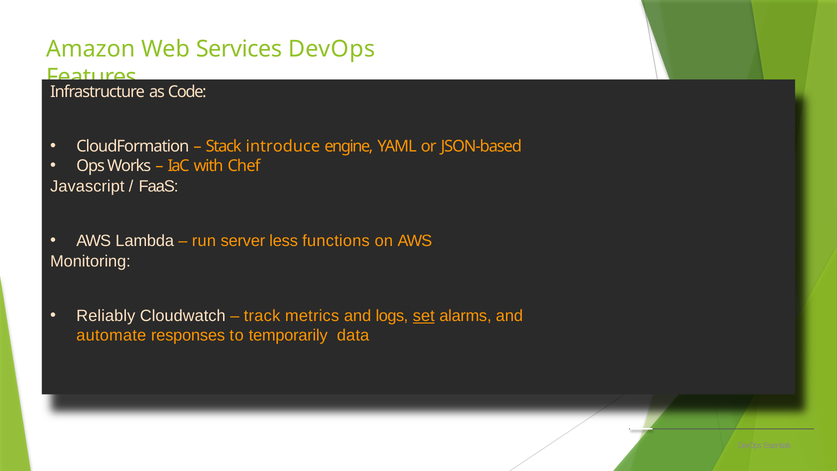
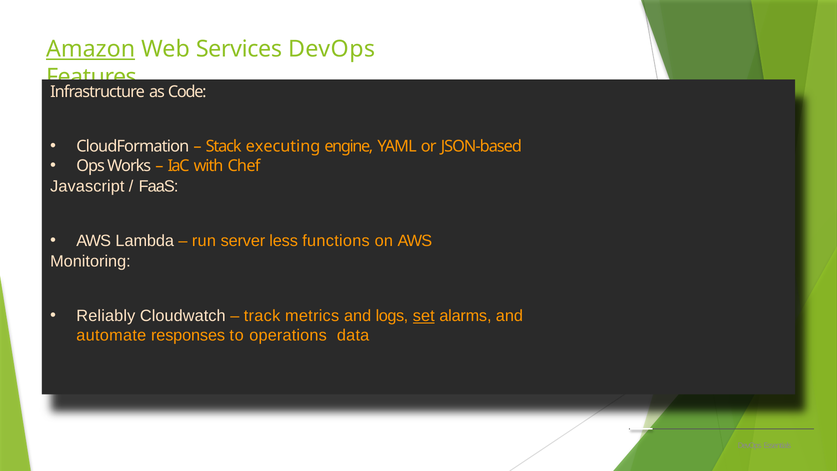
Amazon underline: none -> present
introduce: introduce -> executing
temporarily: temporarily -> operations
